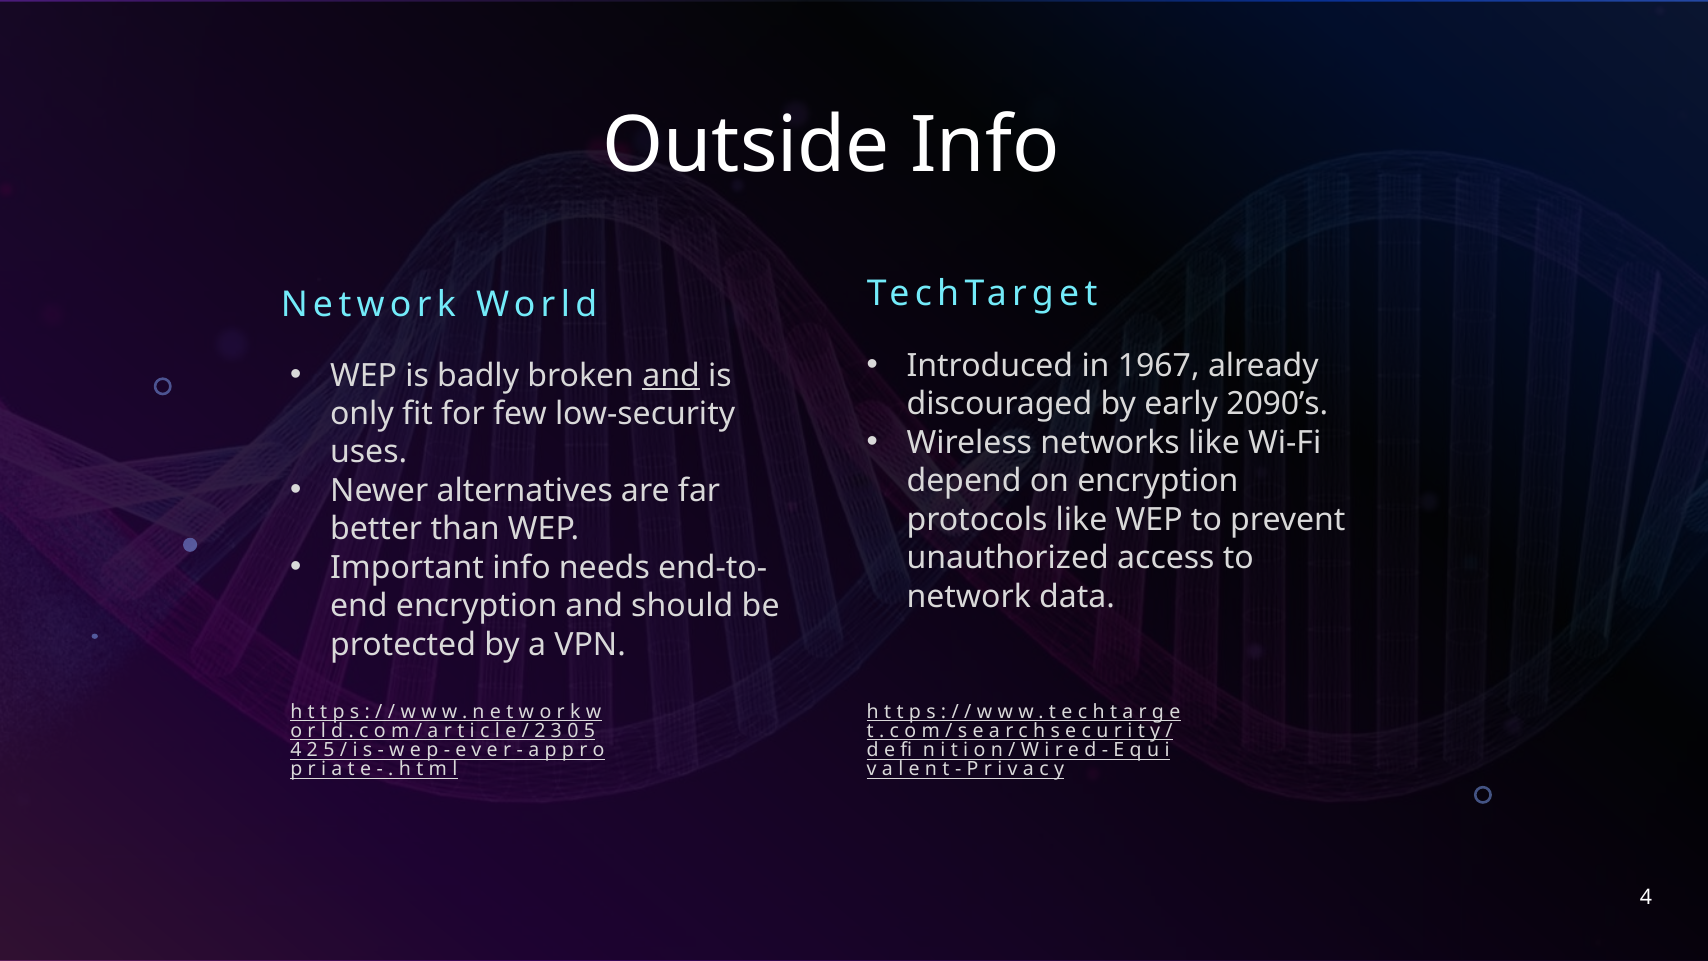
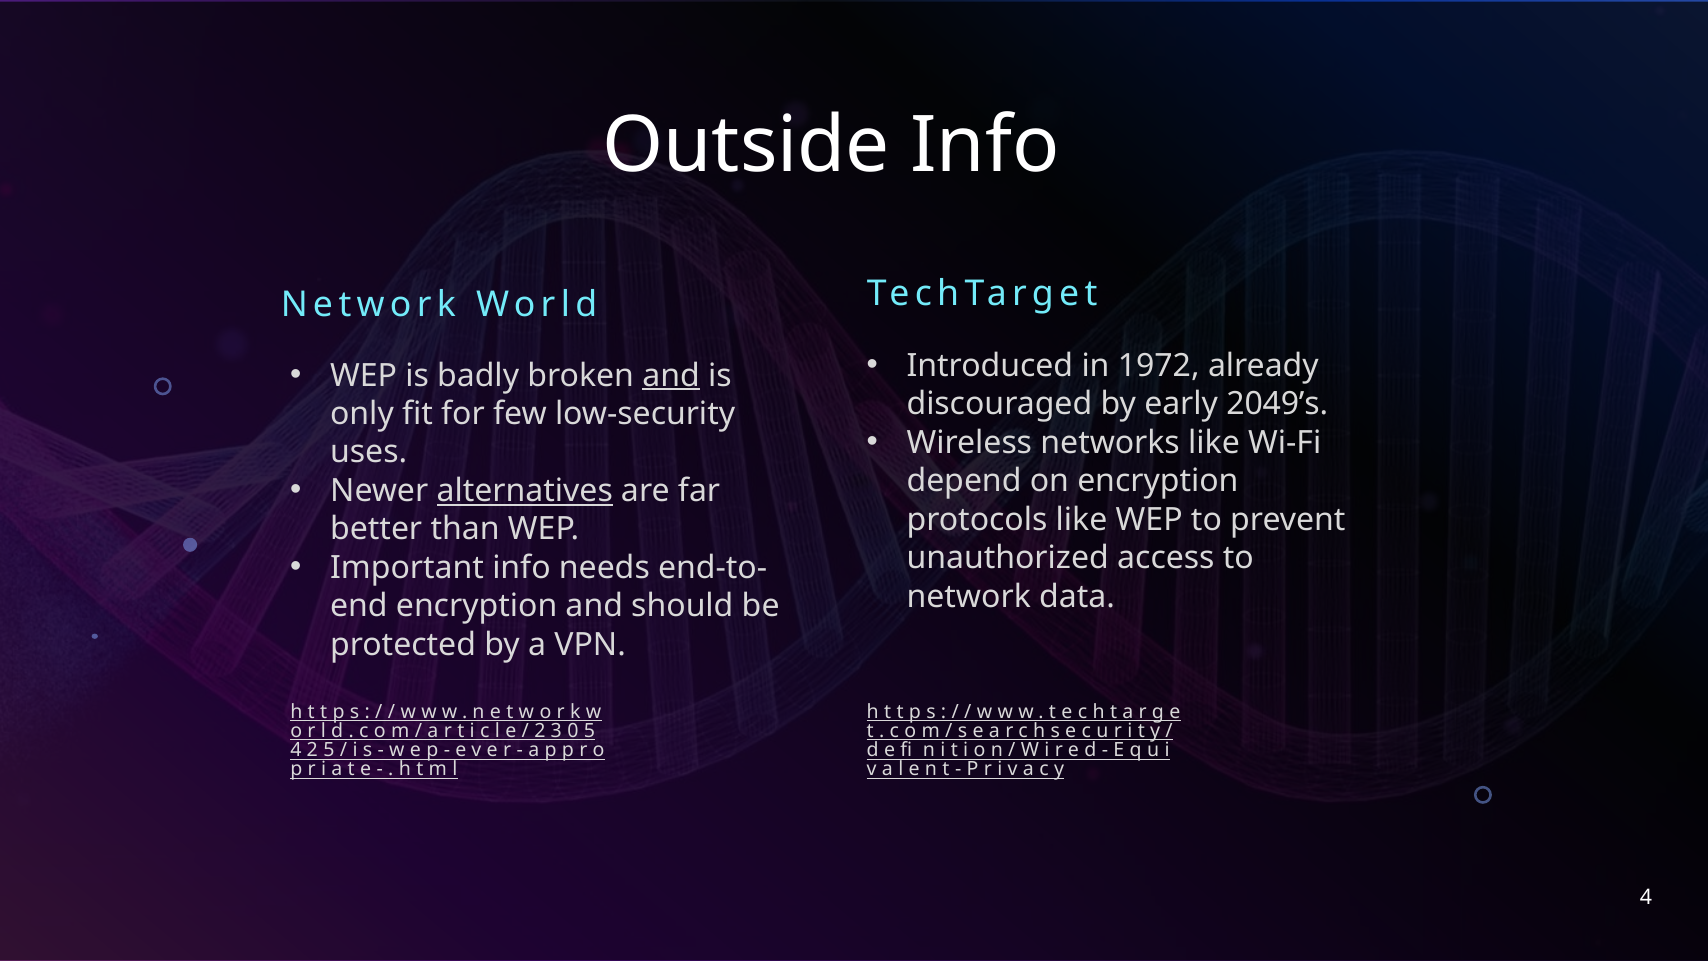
1967: 1967 -> 1972
2090’s: 2090’s -> 2049’s
alternatives underline: none -> present
